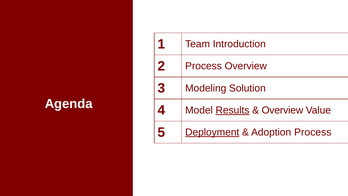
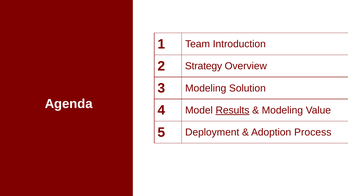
2 Process: Process -> Strategy
Overview at (282, 110): Overview -> Modeling
Deployment underline: present -> none
